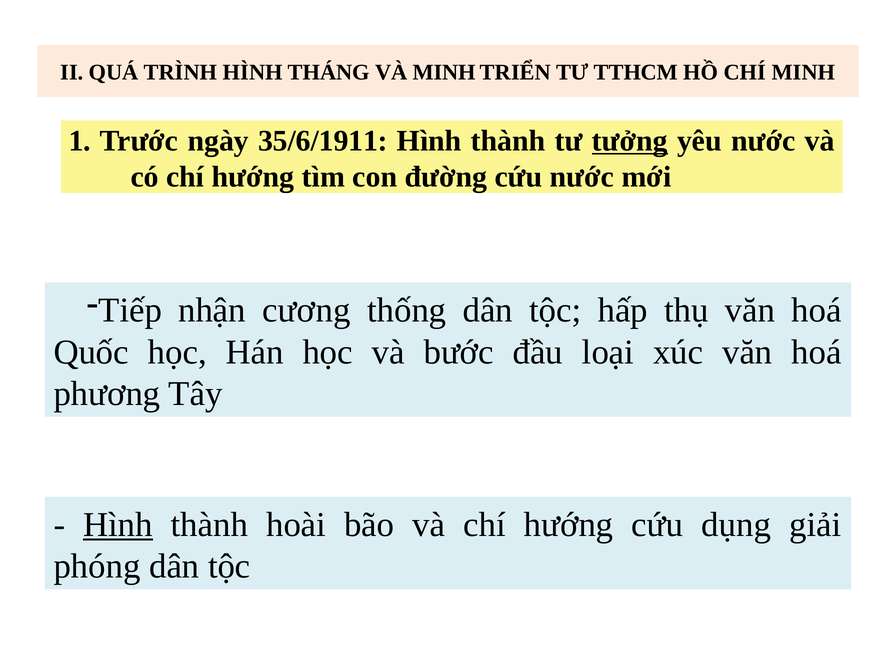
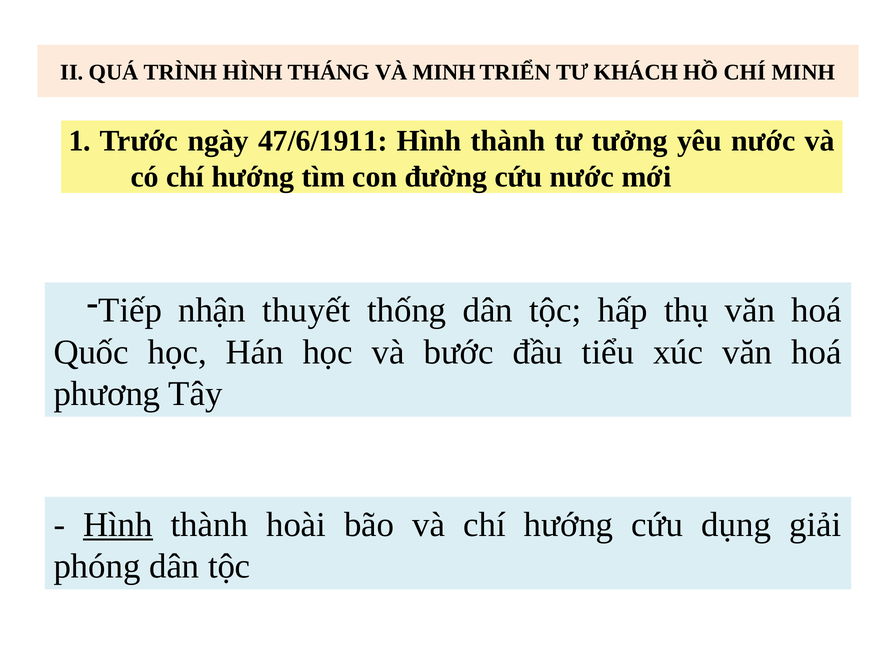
TTHCM: TTHCM -> KHÁCH
35/6/1911: 35/6/1911 -> 47/6/1911
tưởng underline: present -> none
cương: cương -> thuyết
loại: loại -> tiểu
